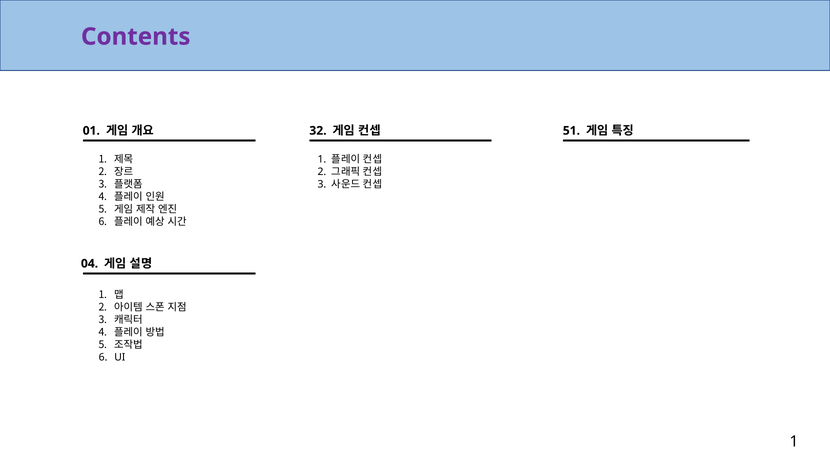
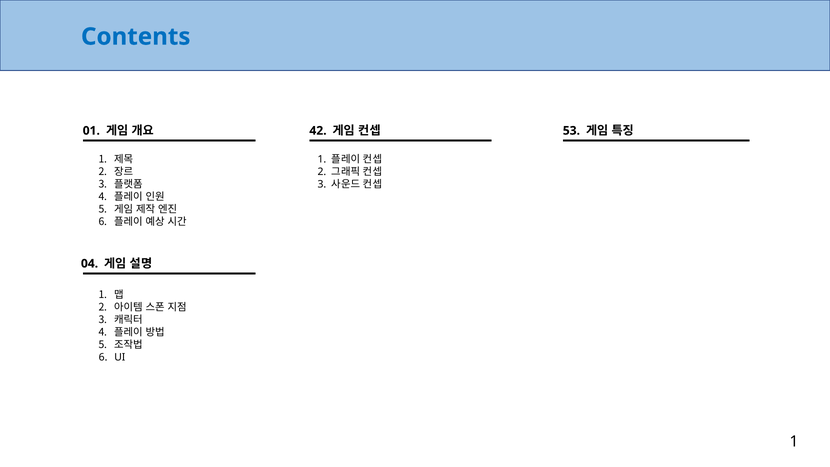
Contents colour: purple -> blue
32: 32 -> 42
51: 51 -> 53
